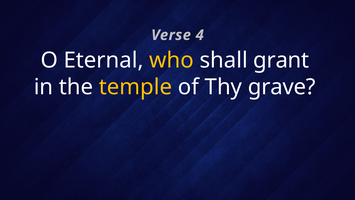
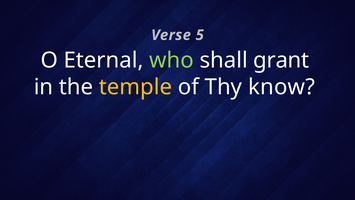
4: 4 -> 5
who colour: yellow -> light green
grave: grave -> know
